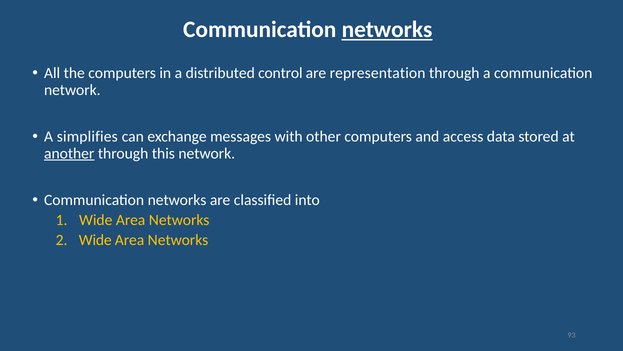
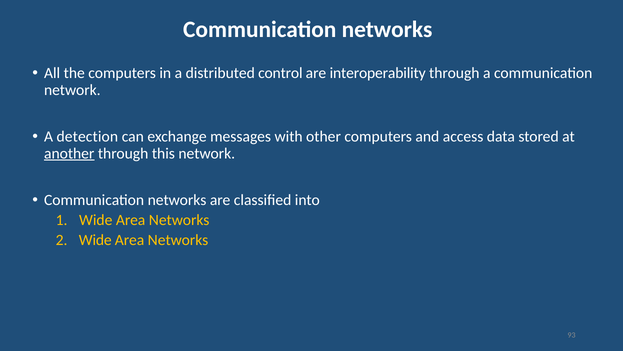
networks at (387, 30) underline: present -> none
representation: representation -> interoperability
simplifies: simplifies -> detection
